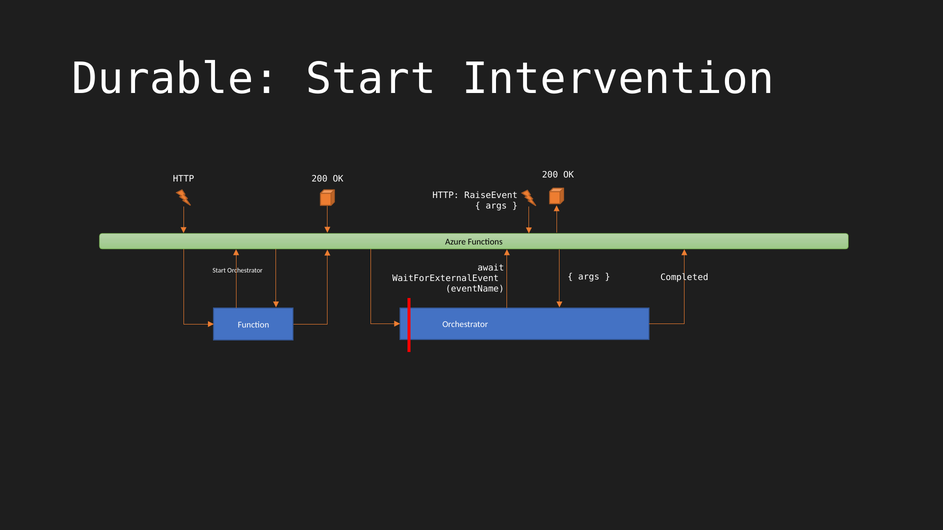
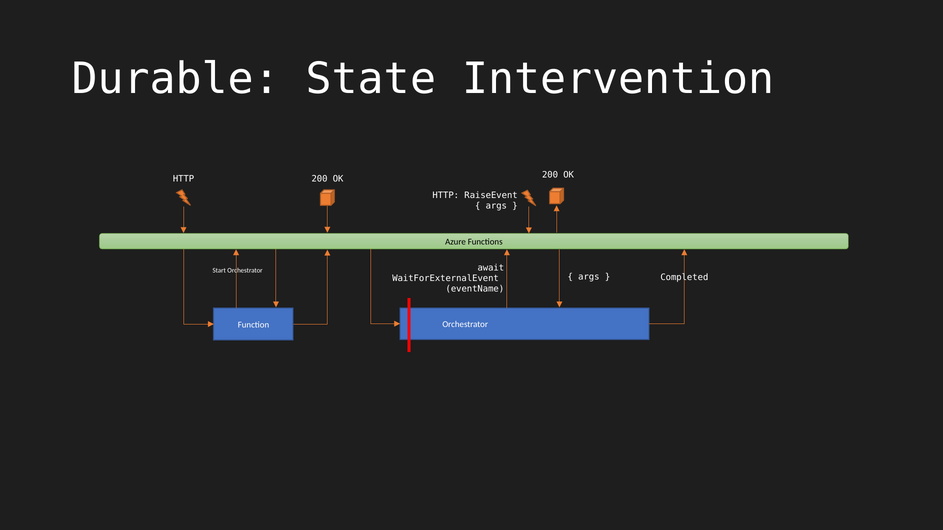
Durable Start: Start -> State
